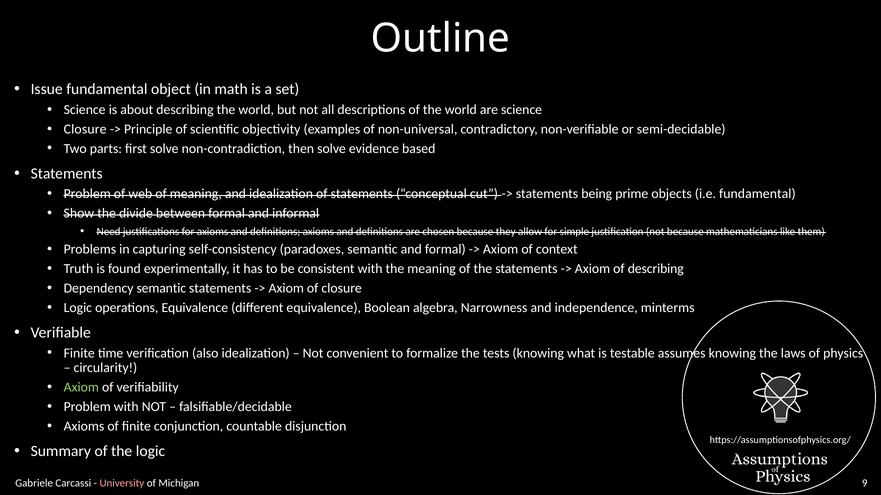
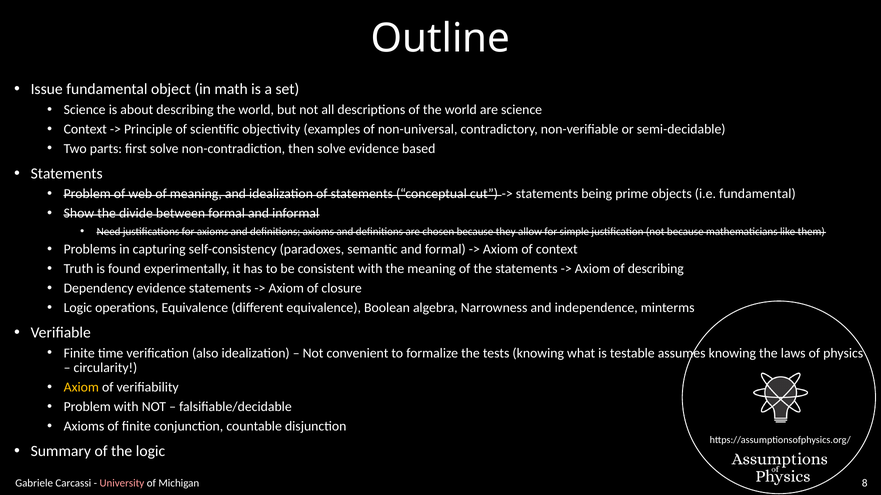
Closure at (85, 129): Closure -> Context
Dependency semantic: semantic -> evidence
Axiom at (81, 388) colour: light green -> yellow
9: 9 -> 8
